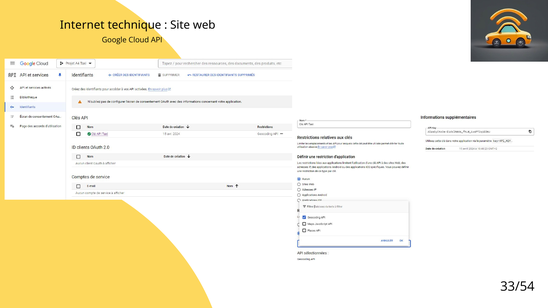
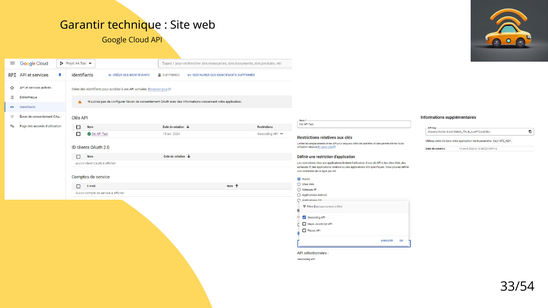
Internet: Internet -> Garantir
